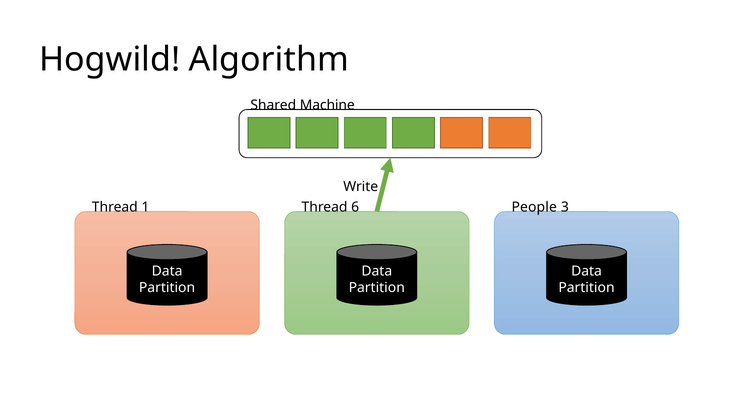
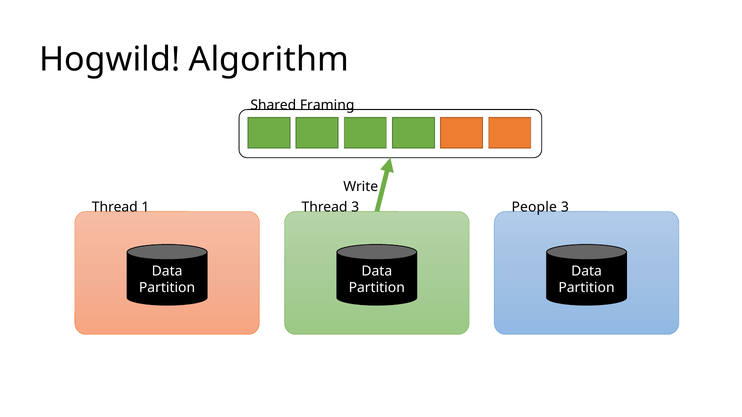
Machine: Machine -> Framing
Thread 6: 6 -> 3
